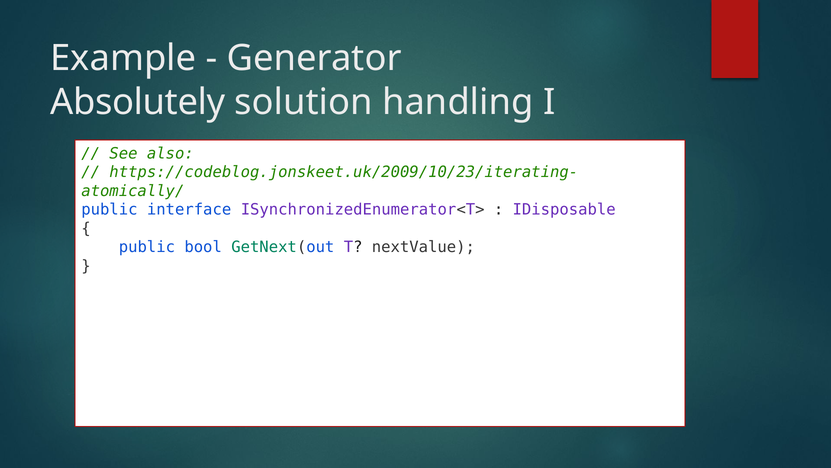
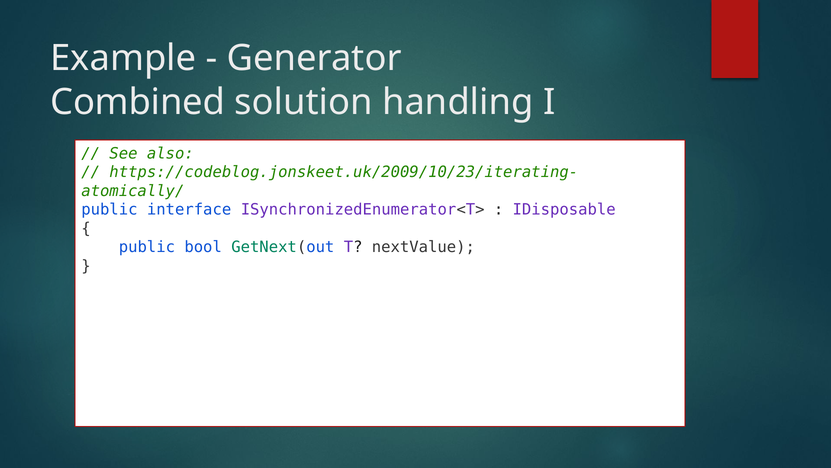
Absolutely: Absolutely -> Combined
